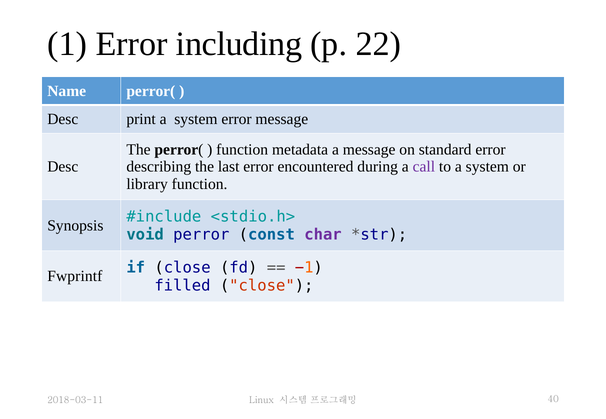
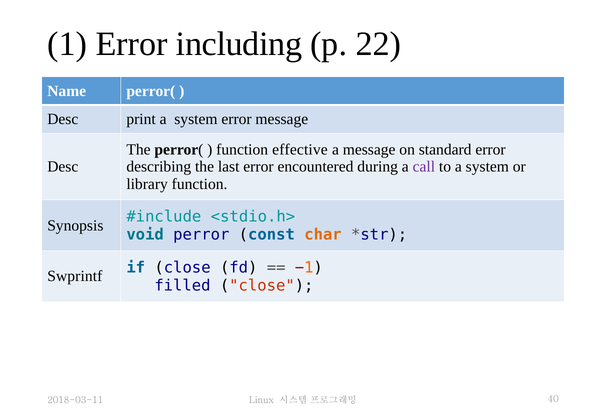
metadata: metadata -> effective
char colour: purple -> orange
Fwprintf: Fwprintf -> Swprintf
